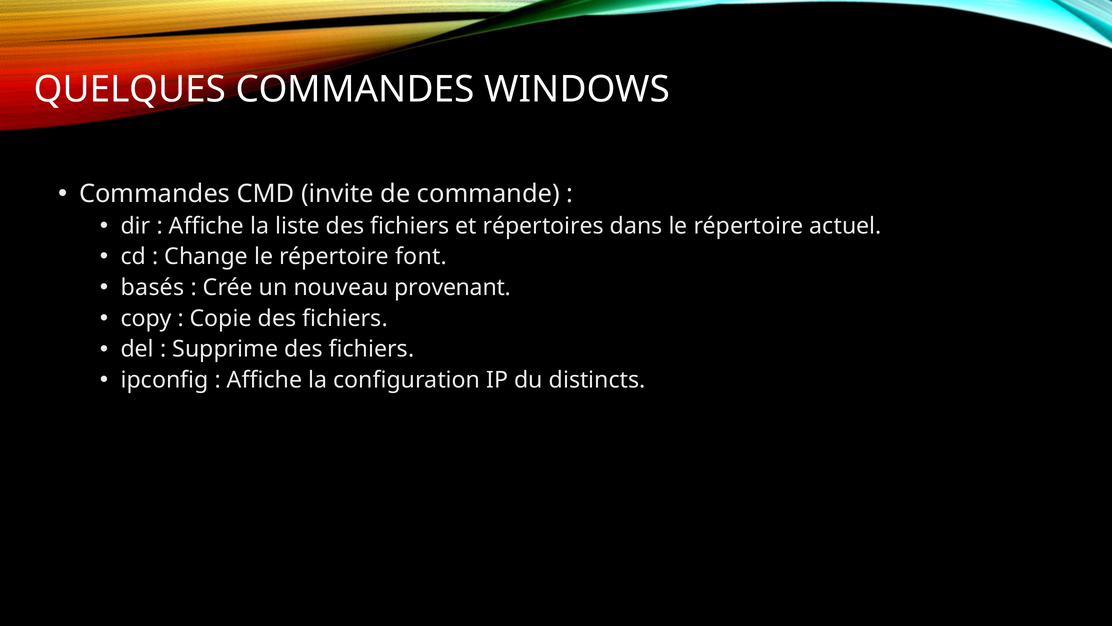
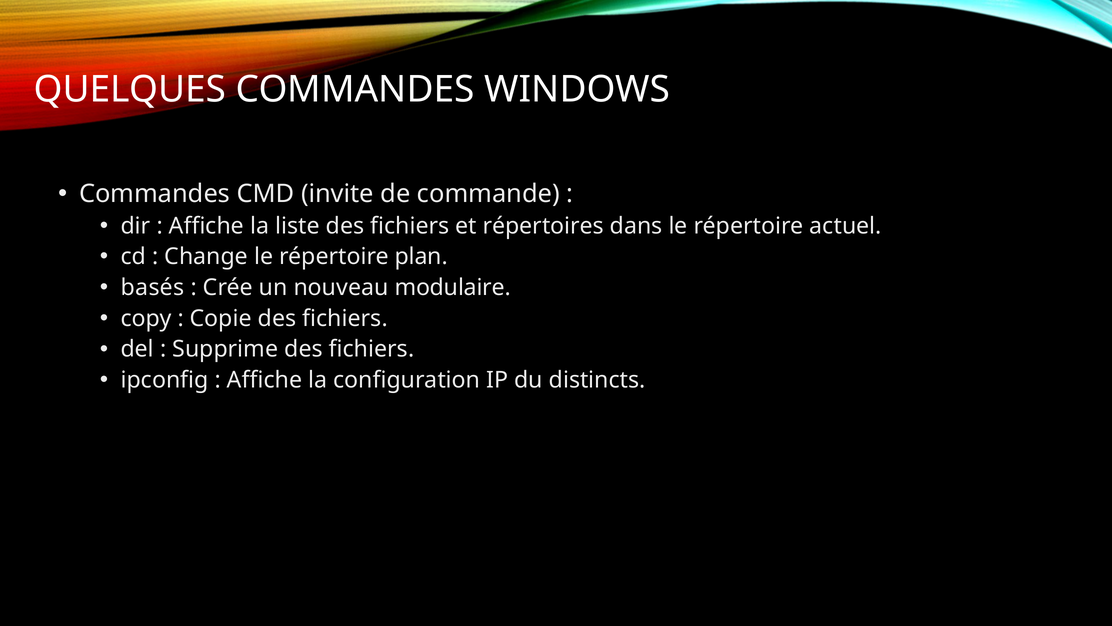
font: font -> plan
provenant: provenant -> modulaire
